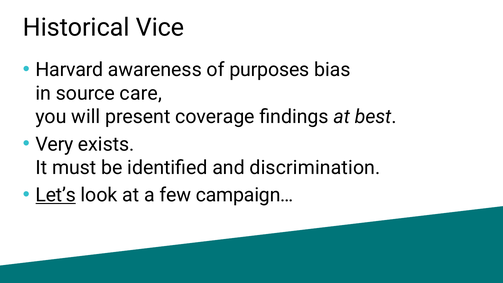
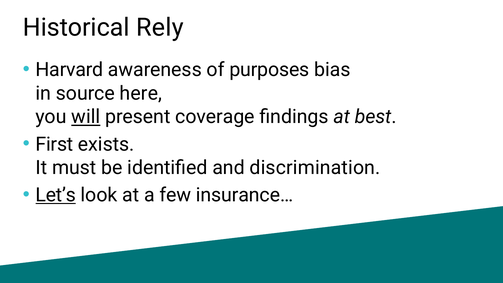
Vice: Vice -> Rely
care: care -> here
will underline: none -> present
Very: Very -> First
campaign…: campaign… -> insurance…
